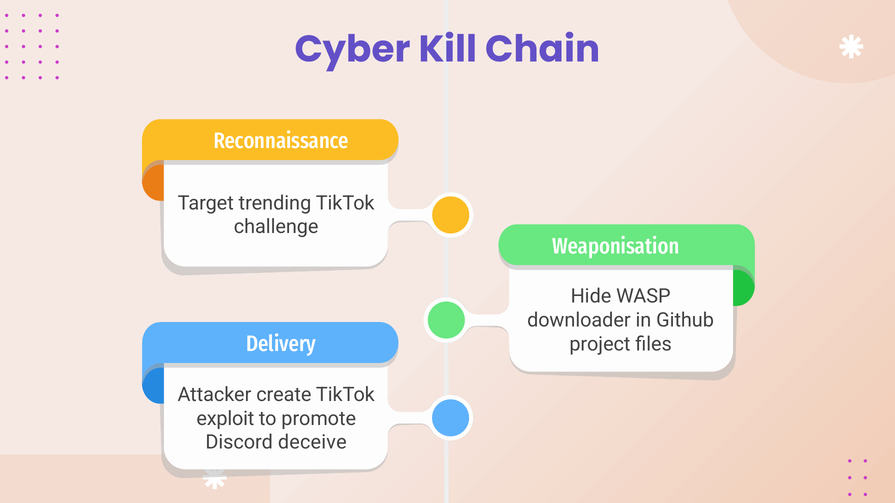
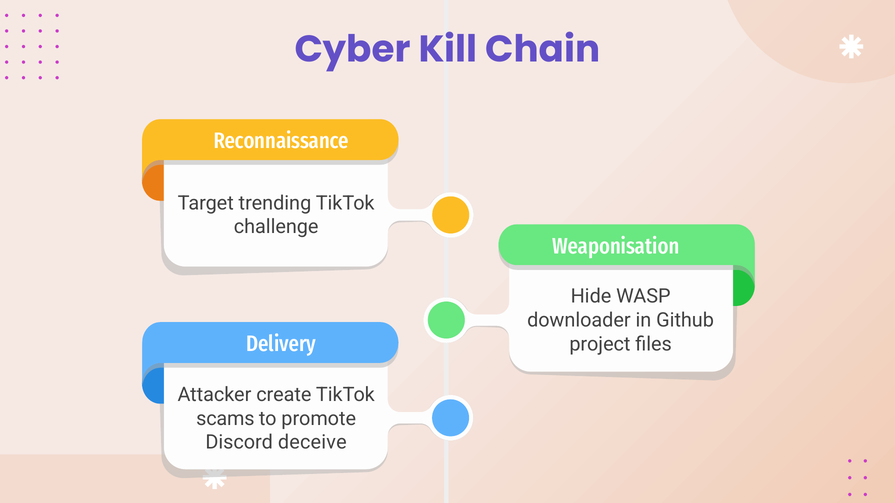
exploit: exploit -> scams
